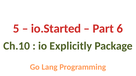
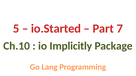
6: 6 -> 7
Explicitly: Explicitly -> Implicitly
